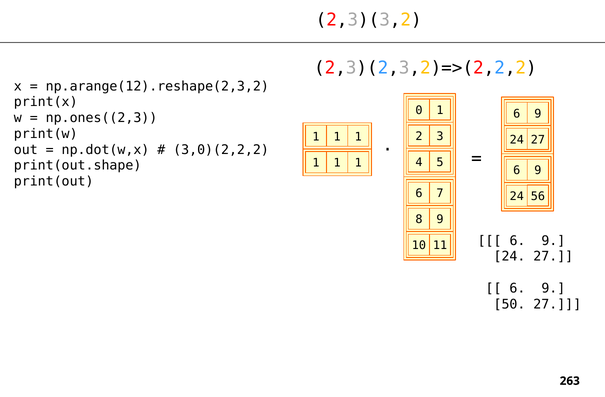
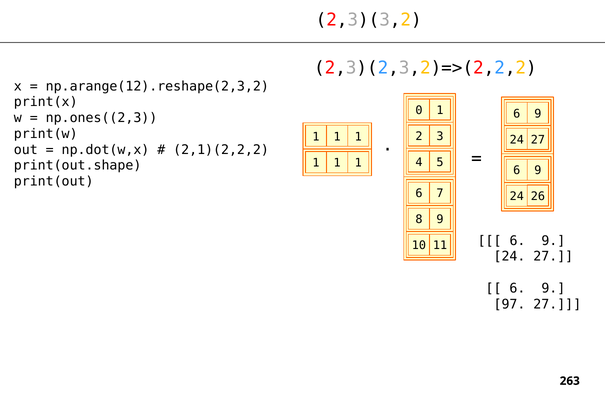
3,0)(2,2,2: 3,0)(2,2,2 -> 2,1)(2,2,2
56: 56 -> 26
50: 50 -> 97
